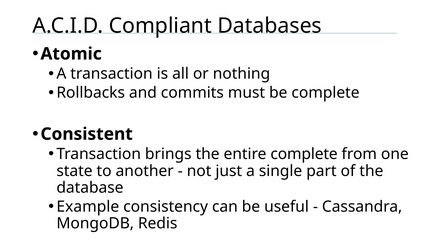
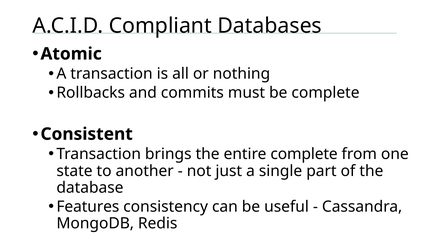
Example: Example -> Features
